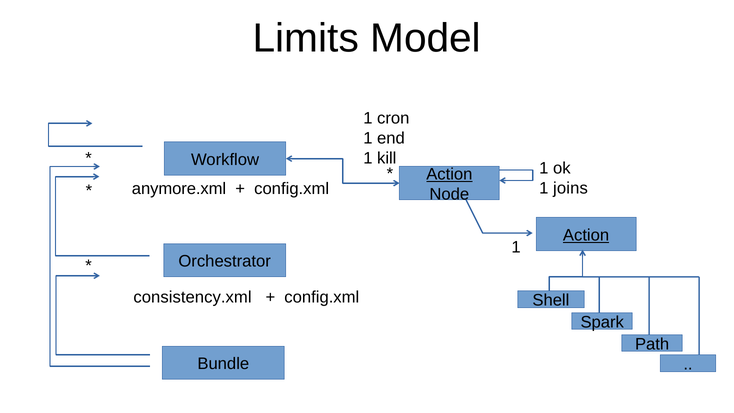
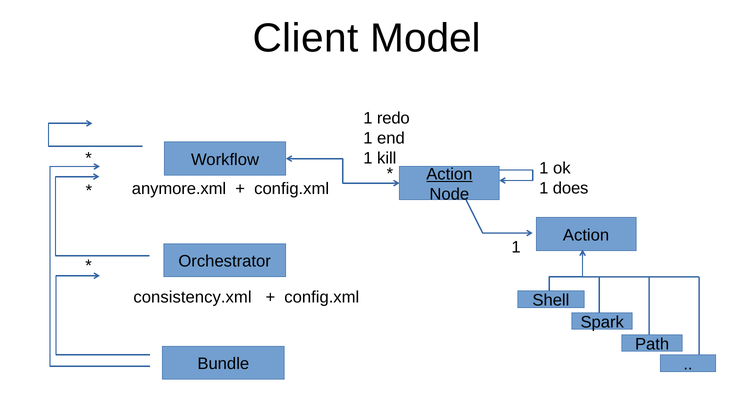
Limits: Limits -> Client
cron: cron -> redo
joins: joins -> does
Action at (586, 235) underline: present -> none
